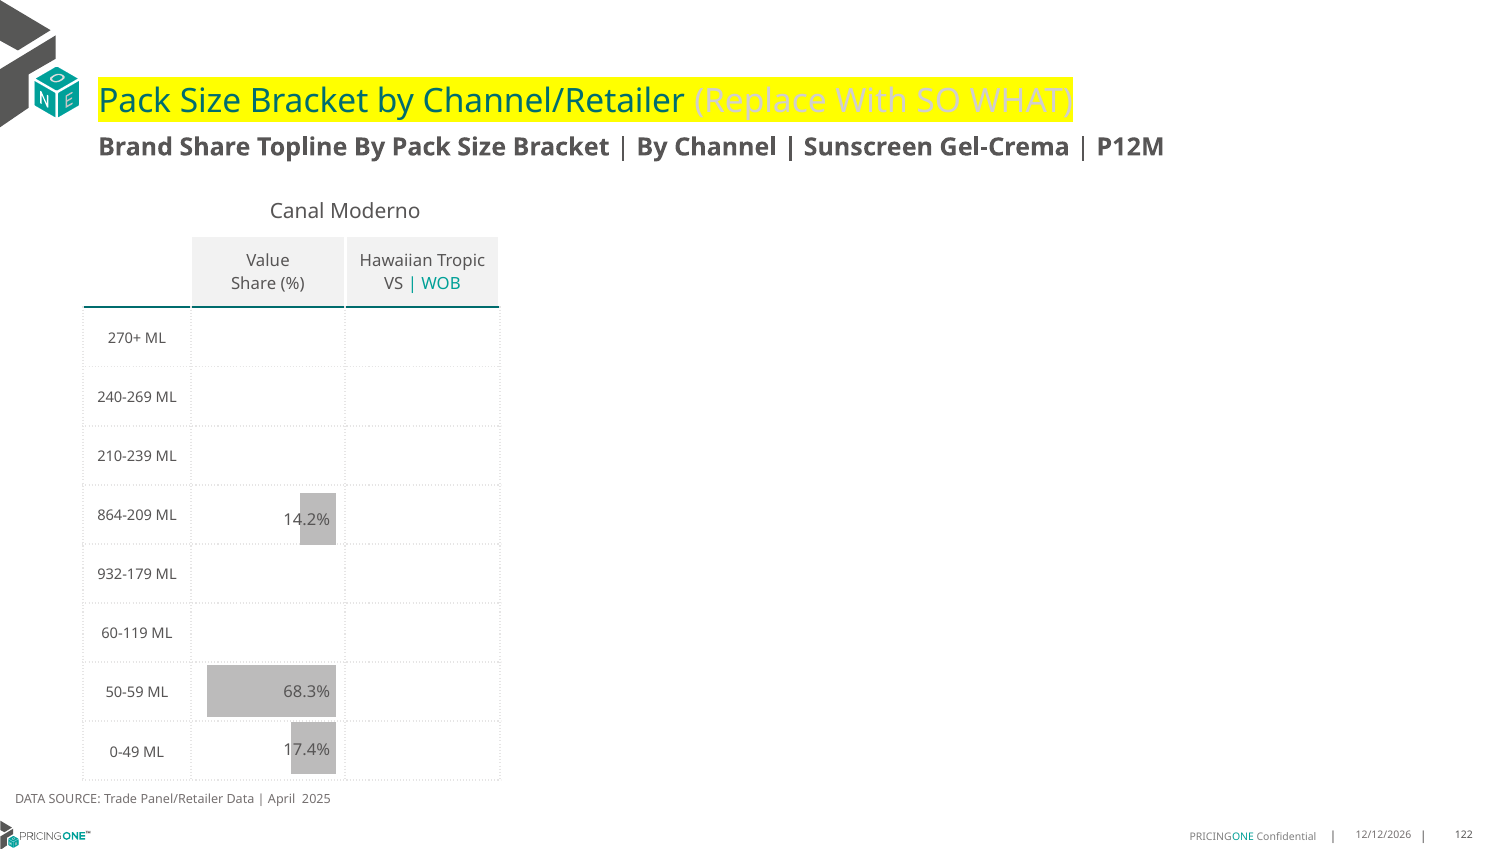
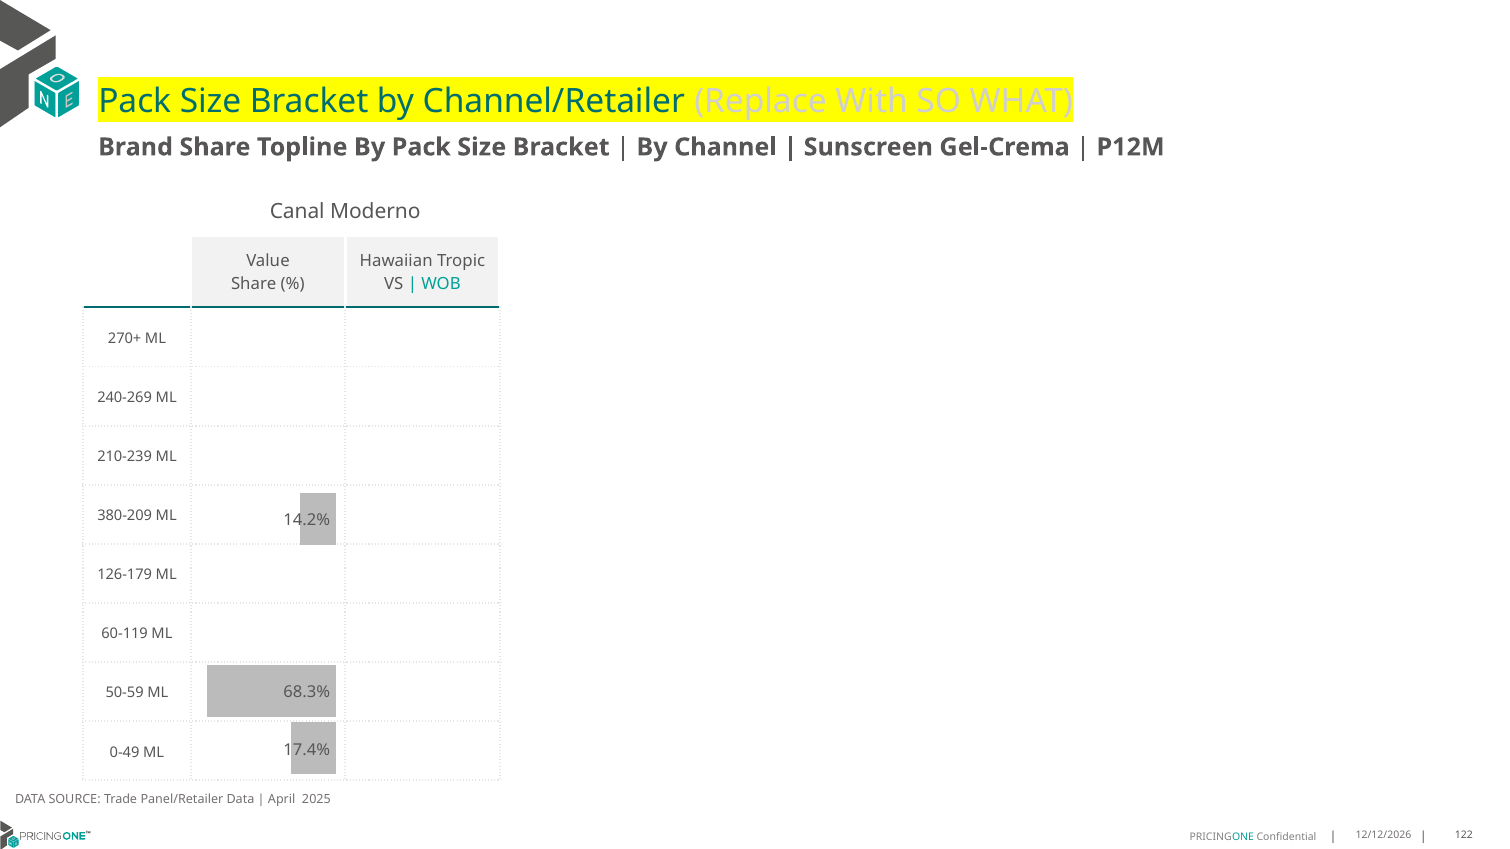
864-209: 864-209 -> 380-209
932-179: 932-179 -> 126-179
